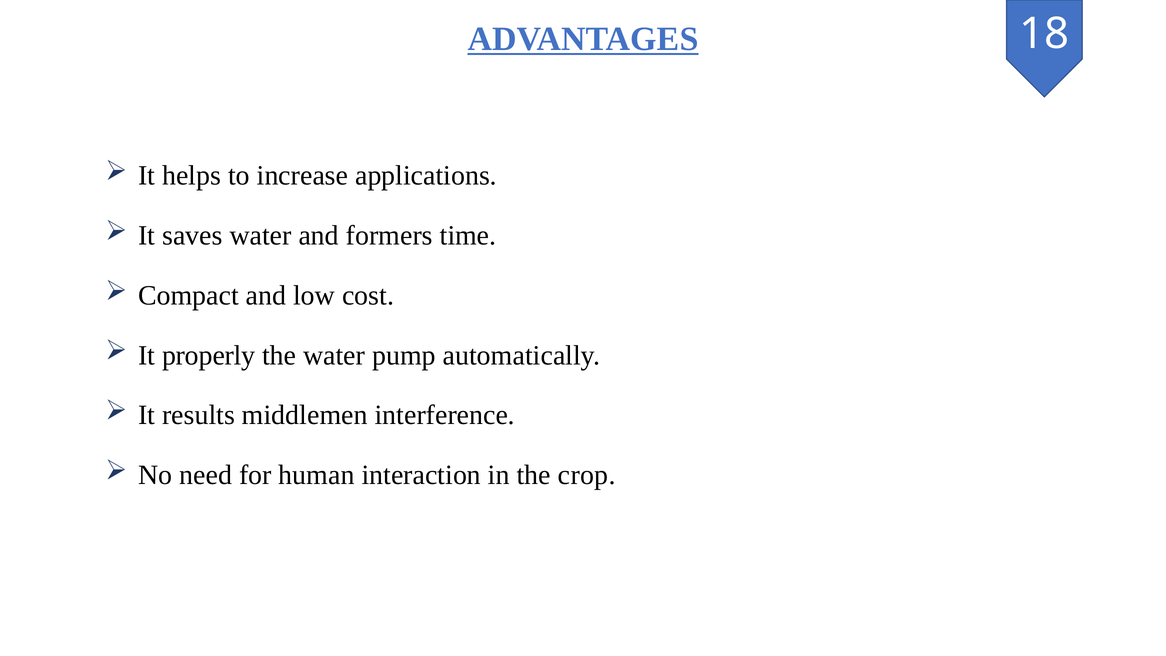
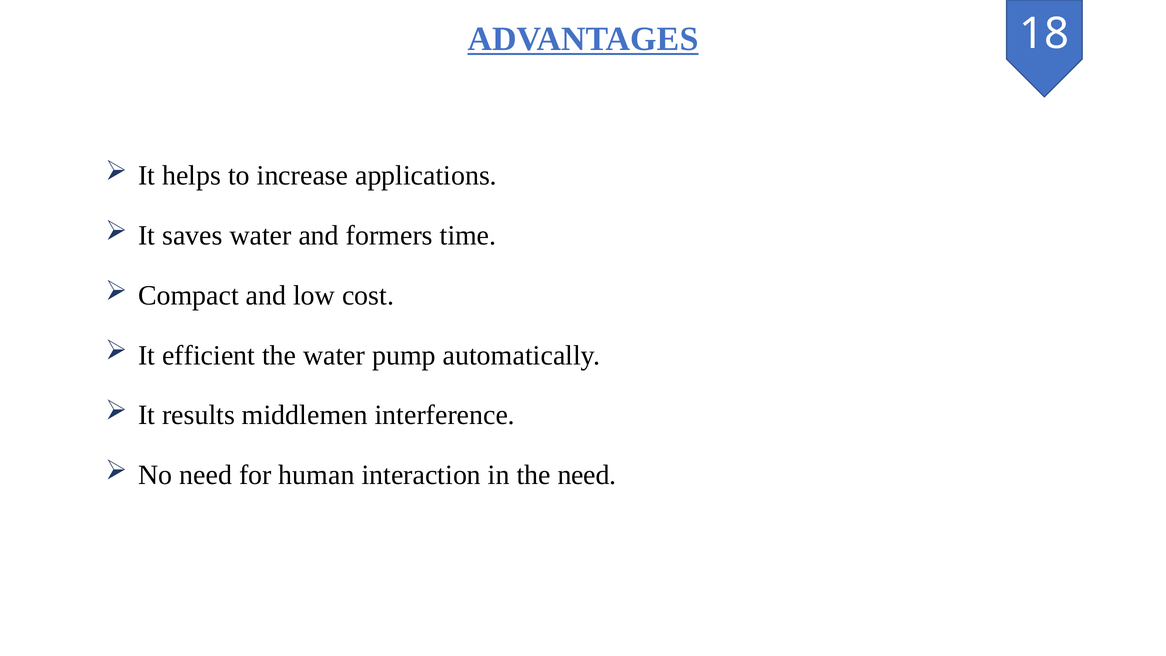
properly: properly -> efficient
the crop: crop -> need
